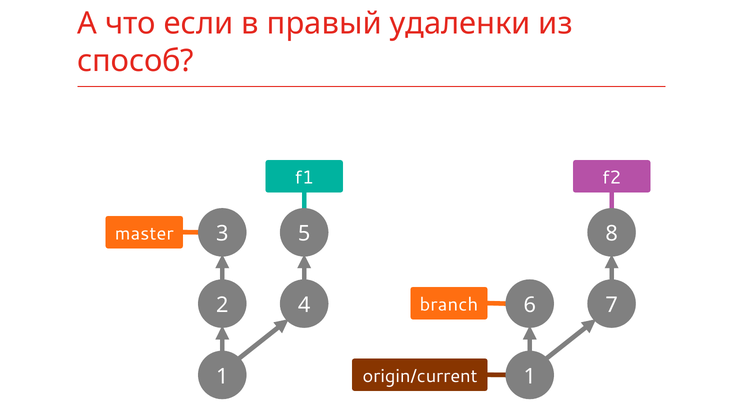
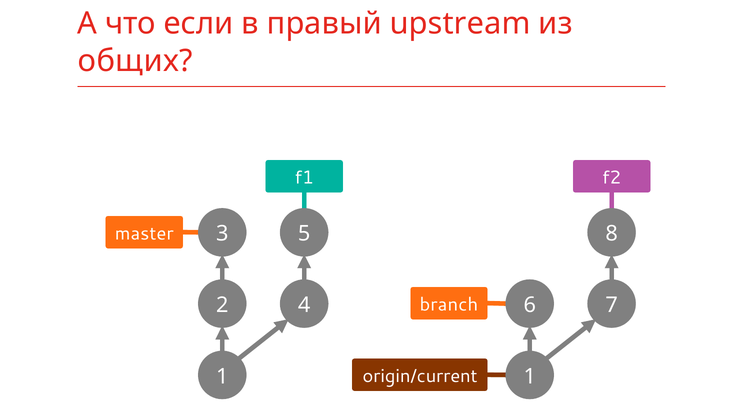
удаленки: удаленки -> upstream
способ: способ -> общих
